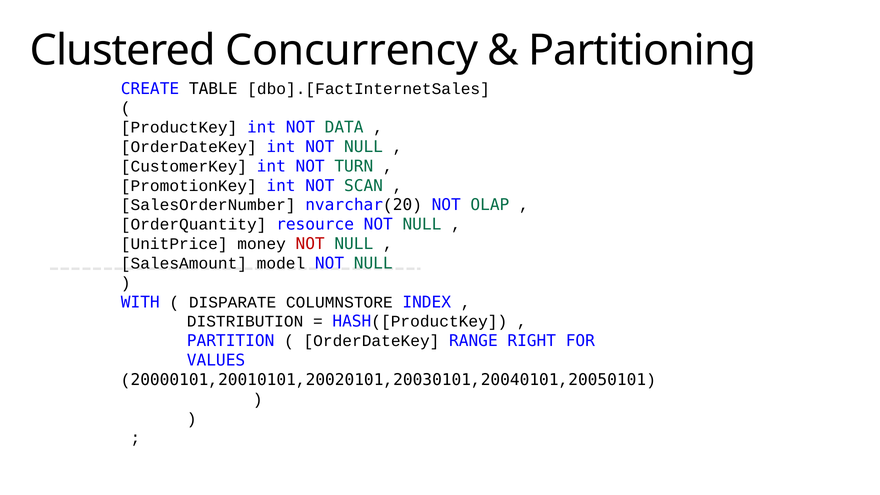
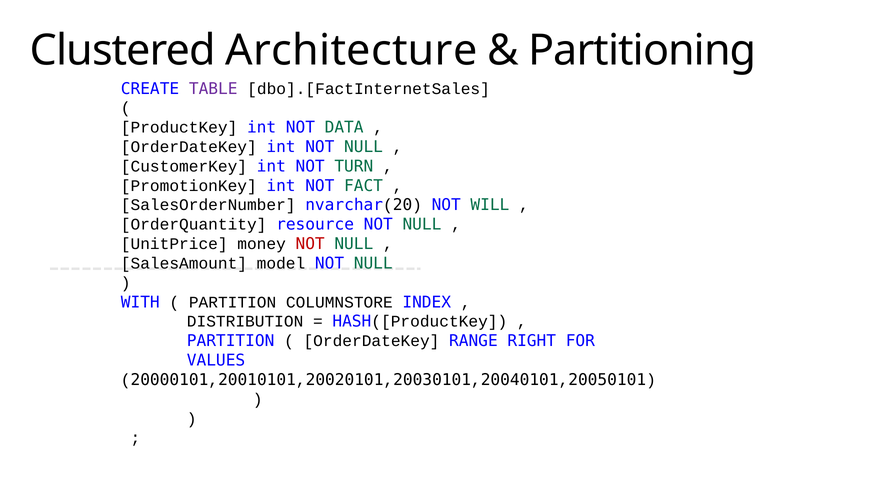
Concurrency: Concurrency -> Architecture
TABLE colour: black -> purple
SCAN: SCAN -> FACT
OLAP: OLAP -> WILL
DISPARATE at (233, 302): DISPARATE -> PARTITION
